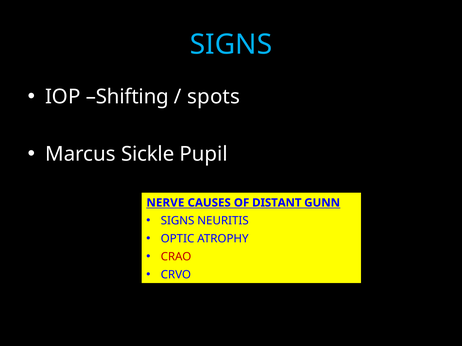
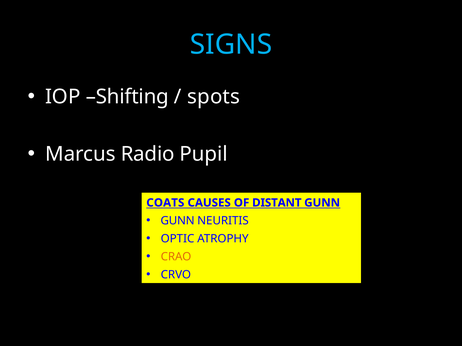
Sickle: Sickle -> Radio
NERVE: NERVE -> COATS
SIGNS at (178, 221): SIGNS -> GUNN
CRAO colour: red -> orange
